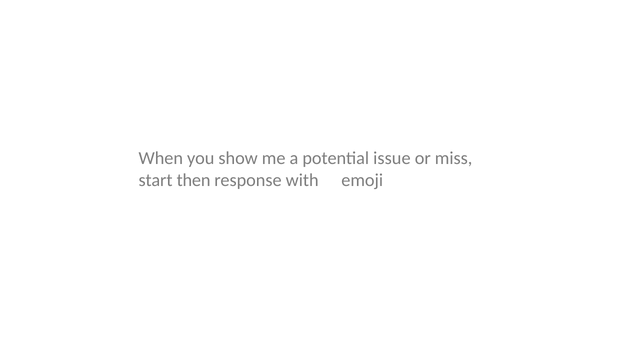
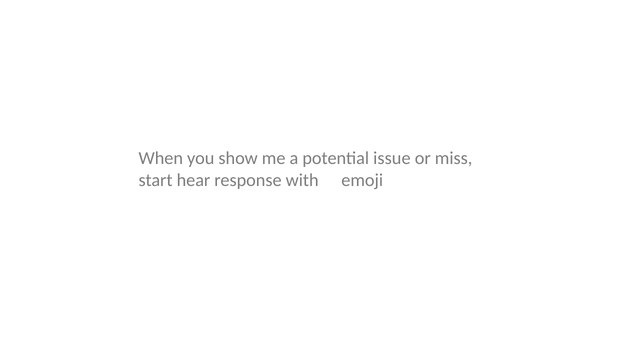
then: then -> hear
